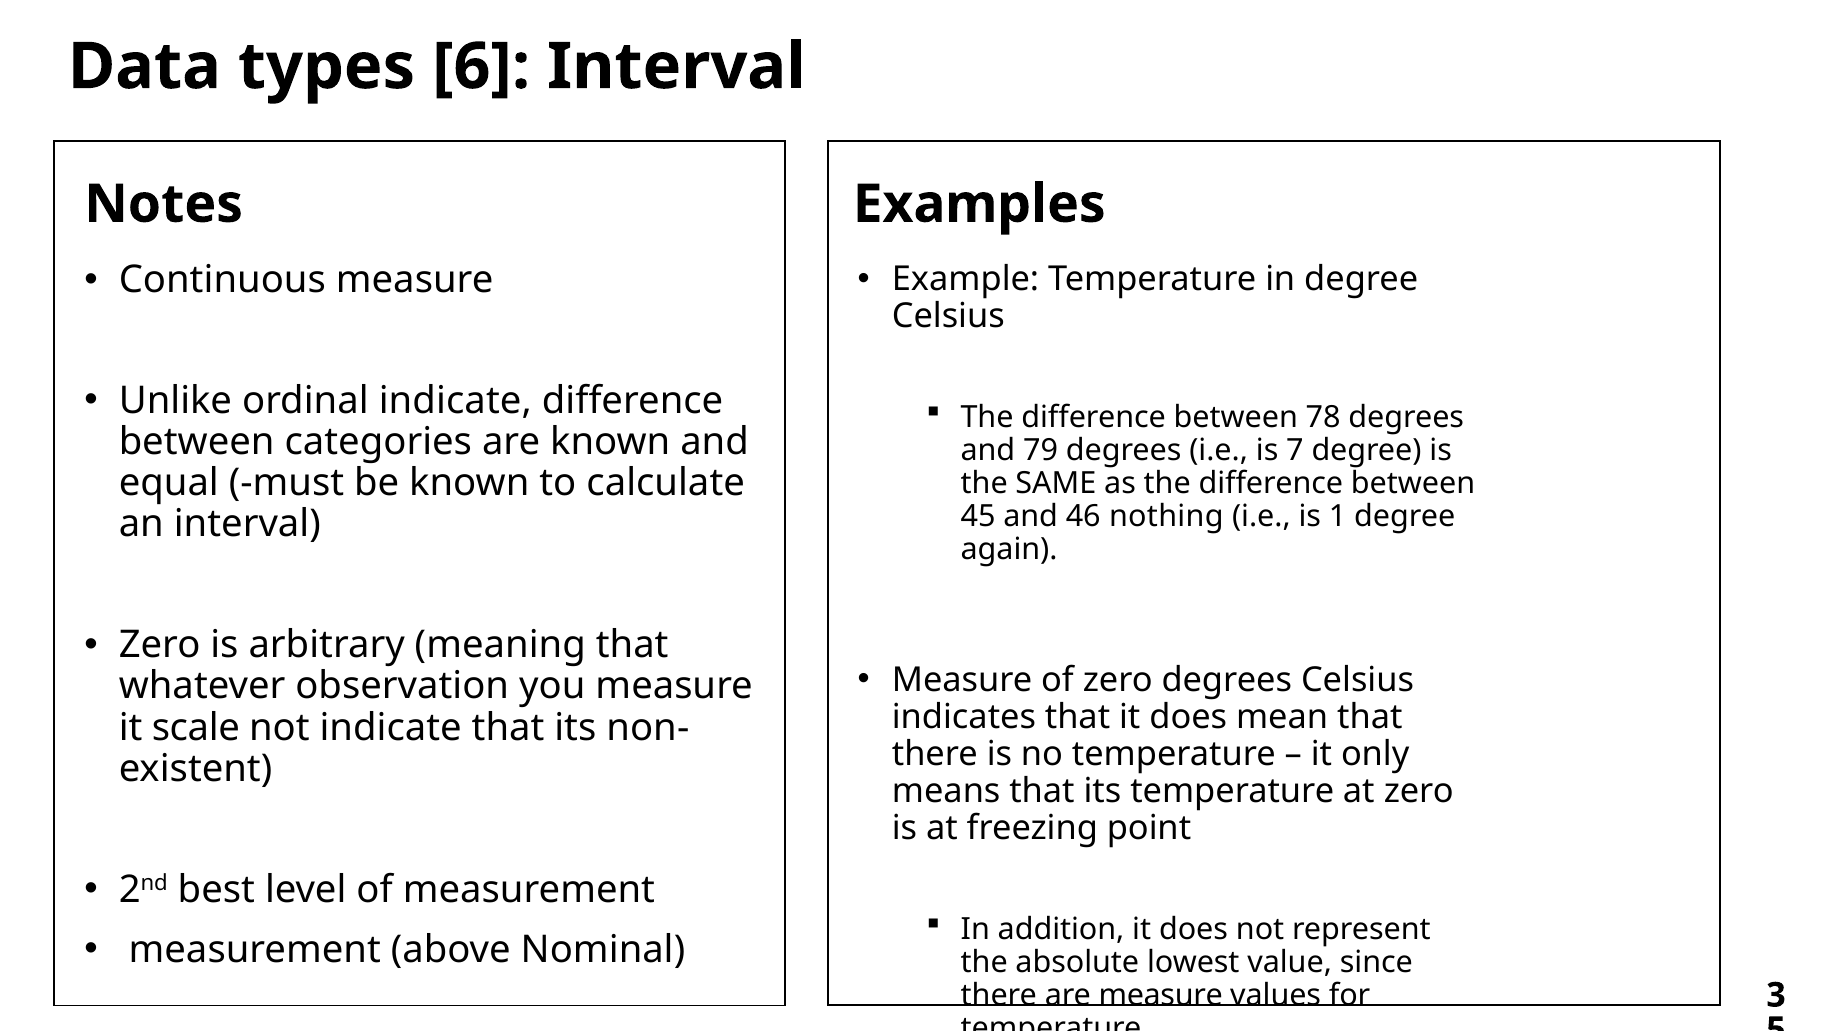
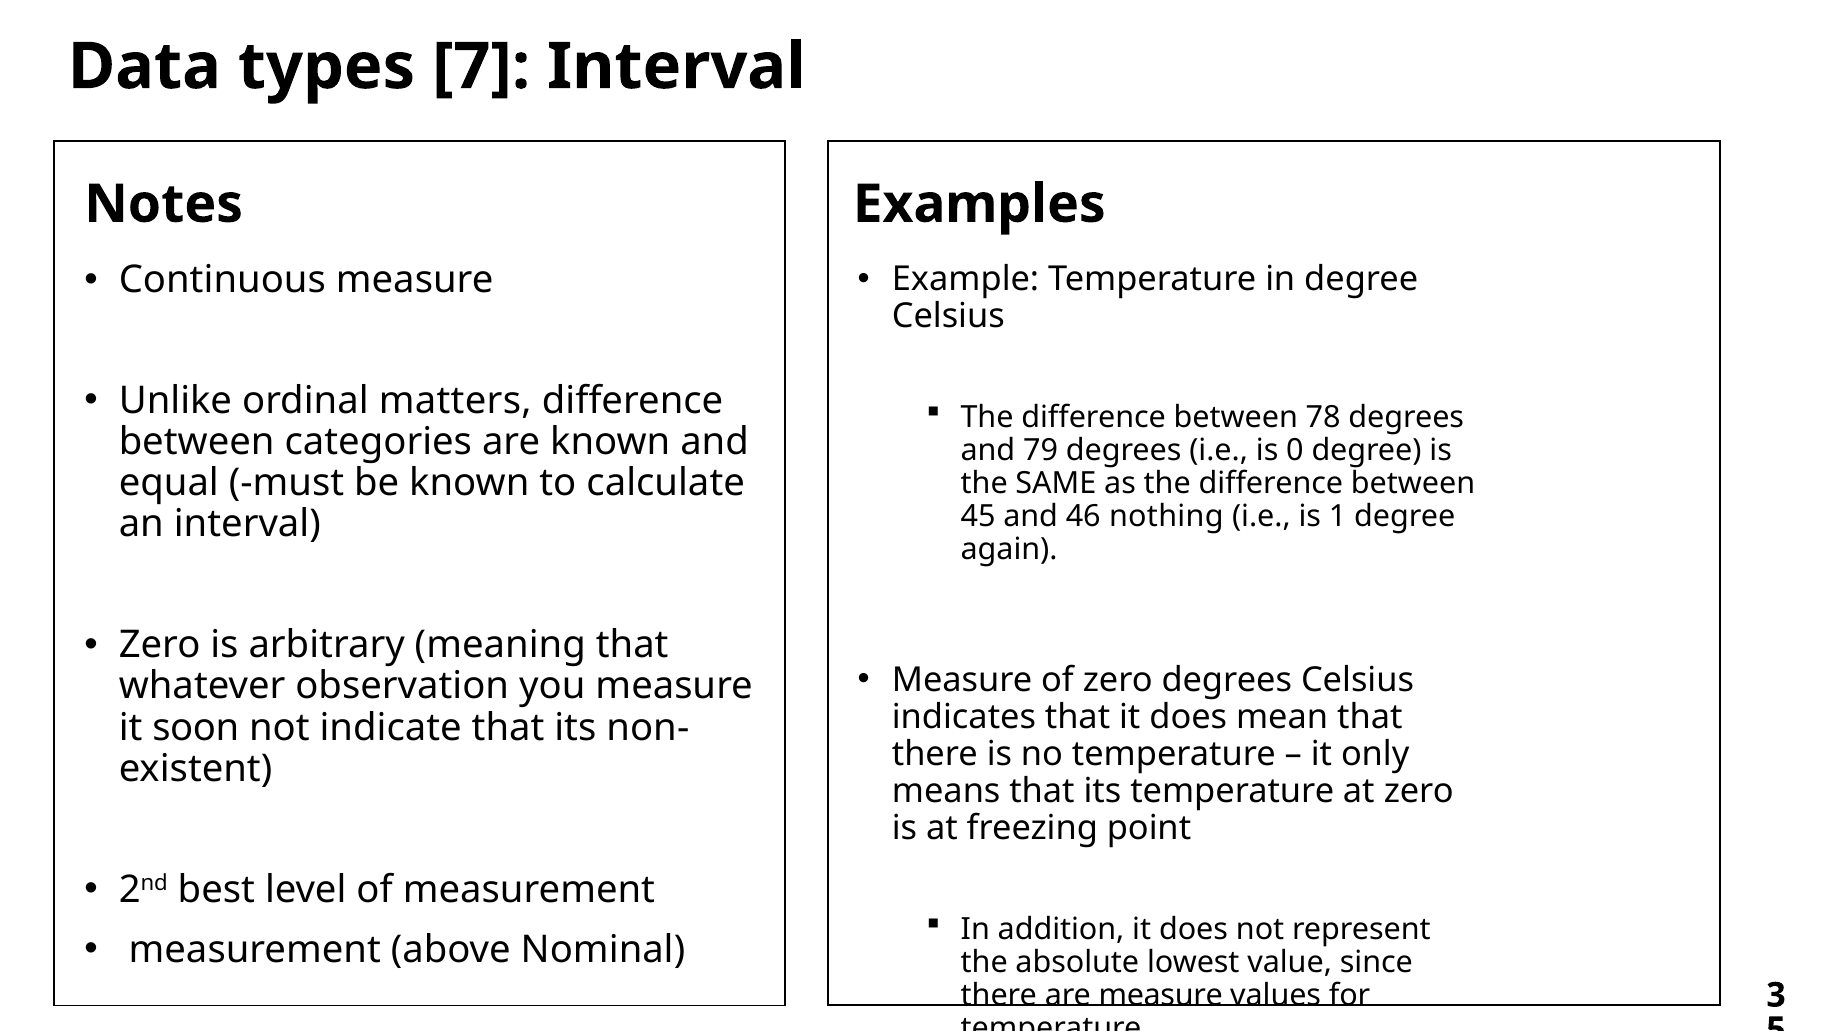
6: 6 -> 7
ordinal indicate: indicate -> matters
7: 7 -> 0
scale: scale -> soon
